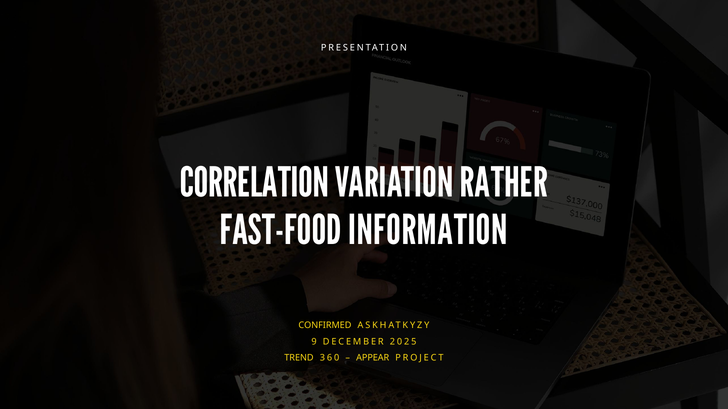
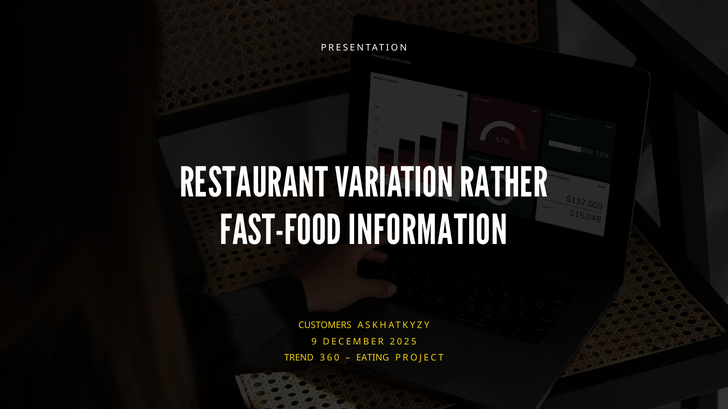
CORRELATION: CORRELATION -> RESTAURANT
CONFIRMED: CONFIRMED -> CUSTOMERS
APPEAR: APPEAR -> EATING
